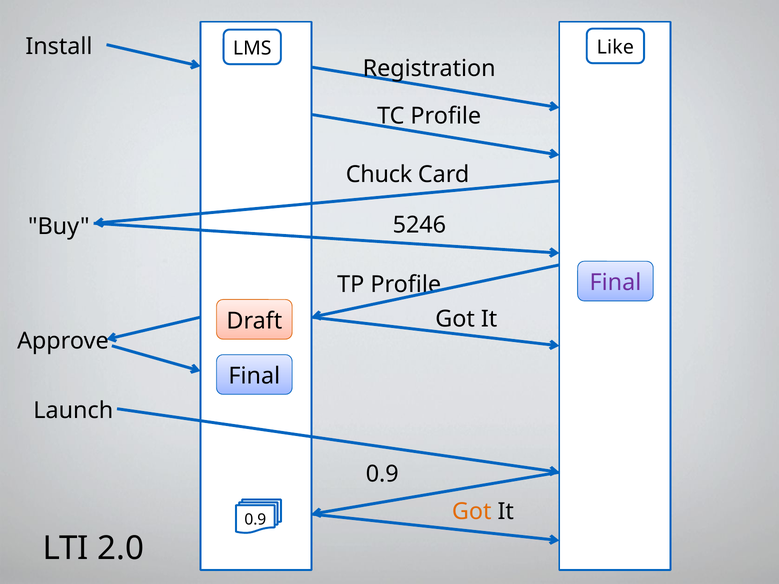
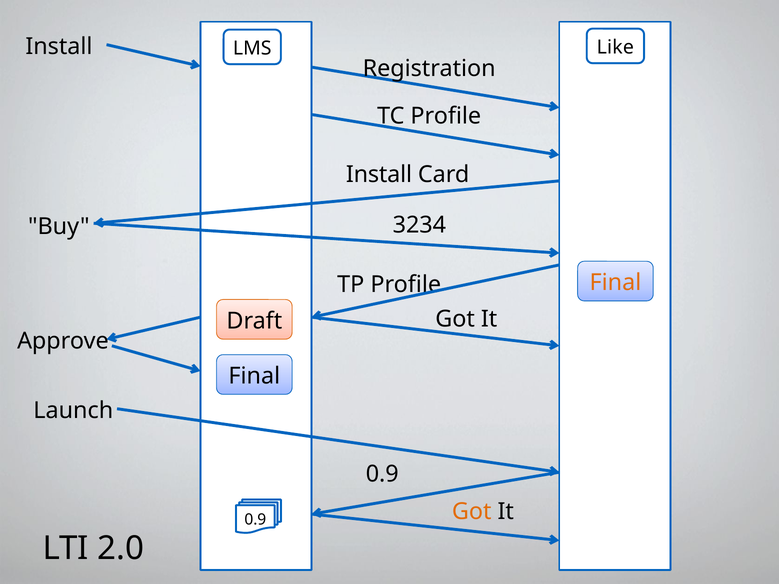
Chuck at (379, 175): Chuck -> Install
5246: 5246 -> 3234
Final at (615, 283) colour: purple -> orange
